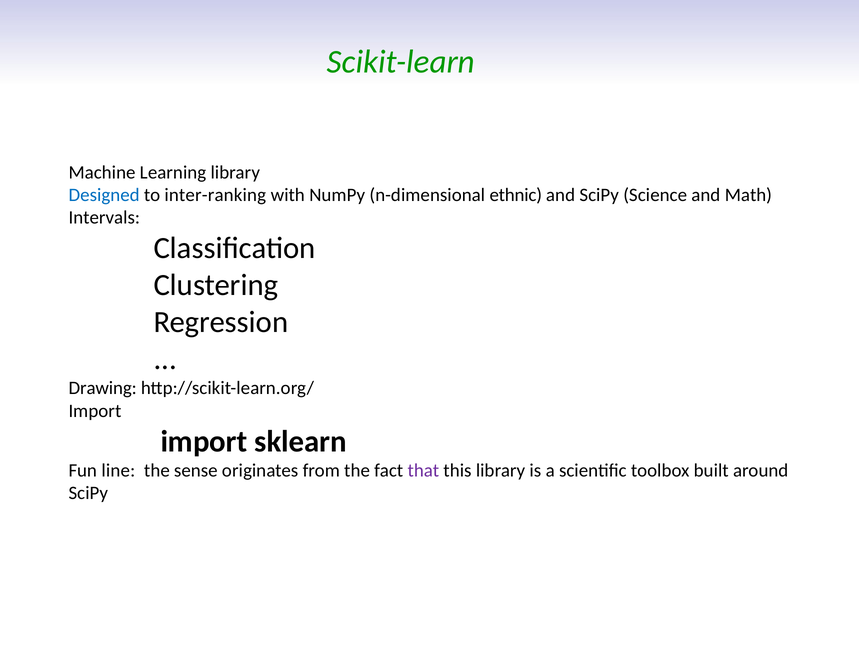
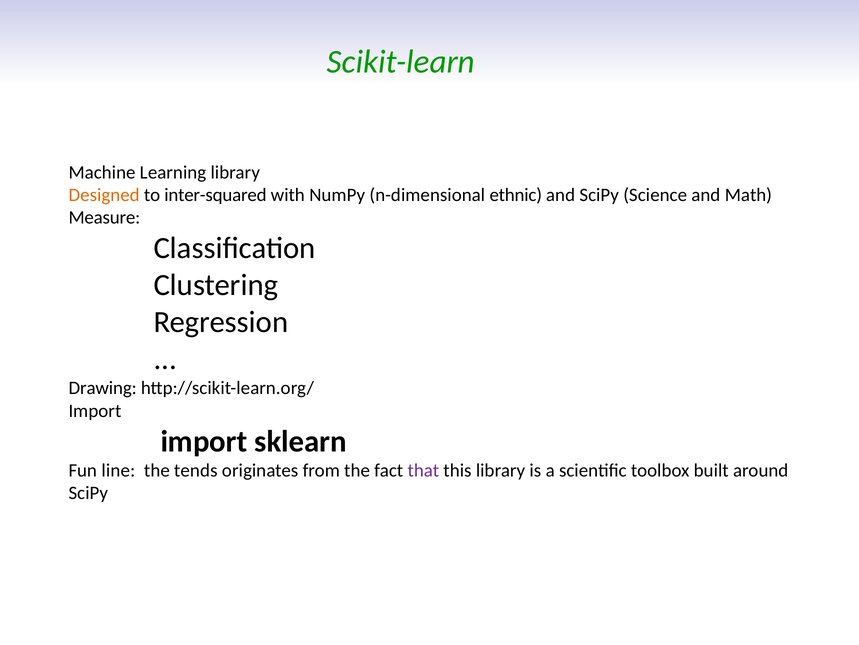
Designed colour: blue -> orange
inter-ranking: inter-ranking -> inter-squared
Intervals: Intervals -> Measure
sense: sense -> tends
